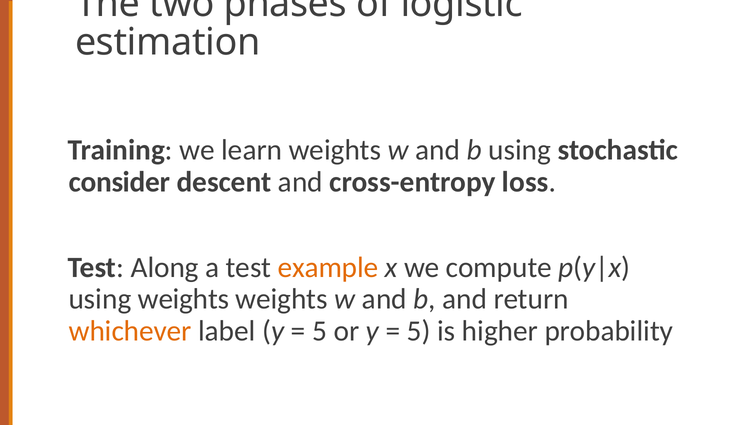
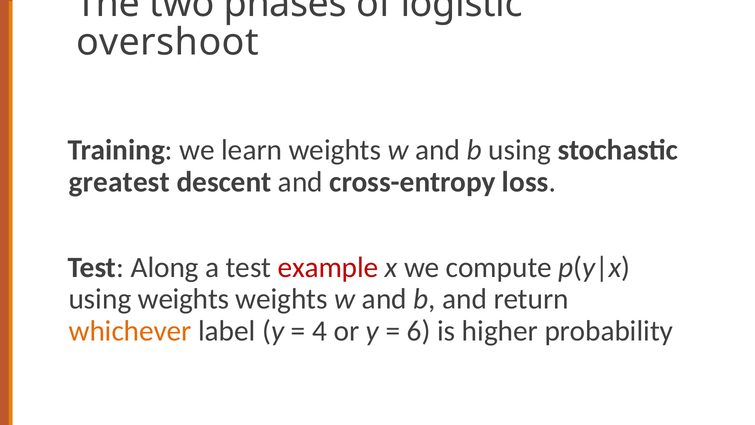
estimation: estimation -> overshoot
consider: consider -> greatest
example colour: orange -> red
5 at (320, 331): 5 -> 4
5 at (419, 331): 5 -> 6
